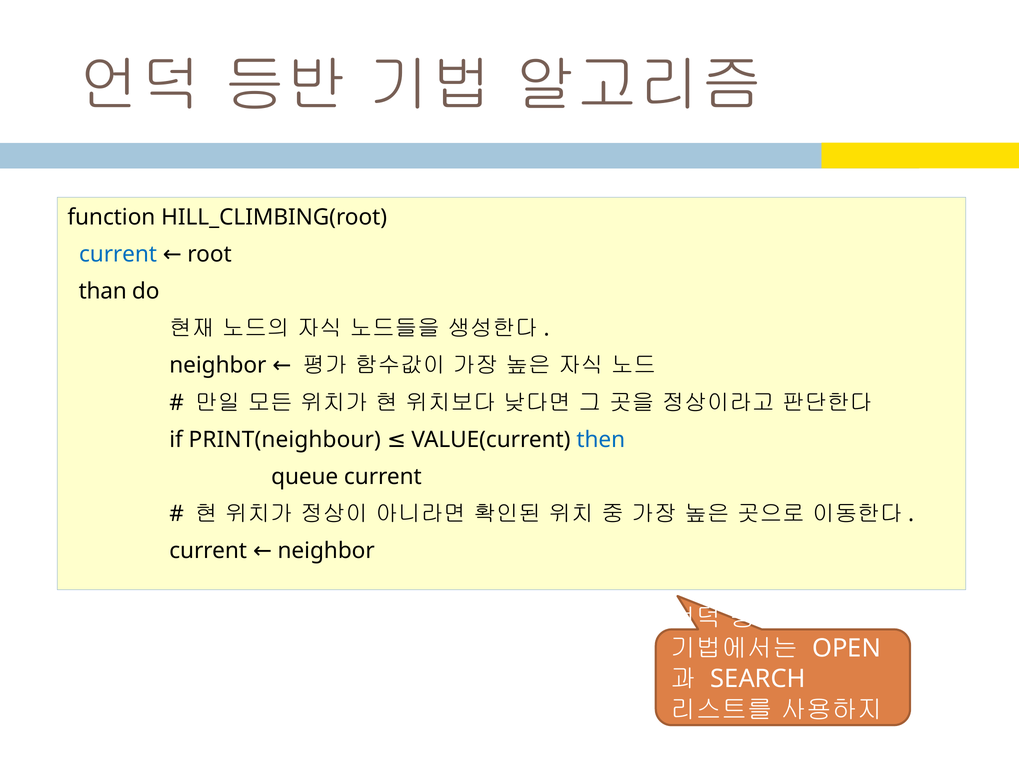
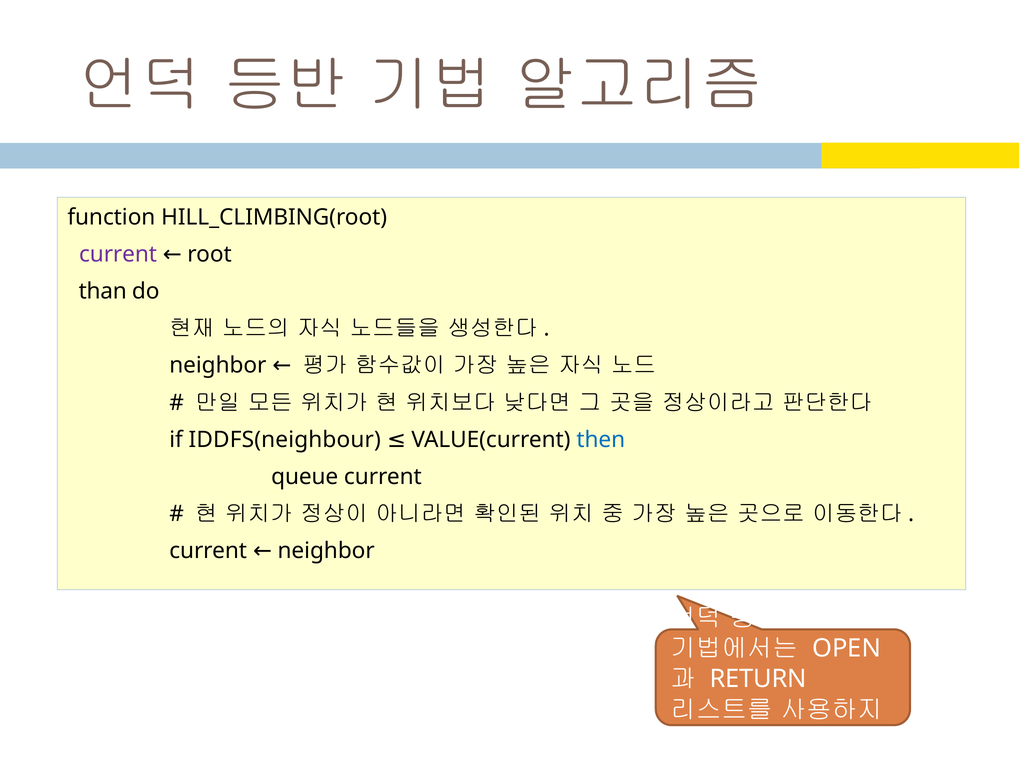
current at (118, 254) colour: blue -> purple
PRINT(neighbour: PRINT(neighbour -> IDDFS(neighbour
SEARCH: SEARCH -> RETURN
